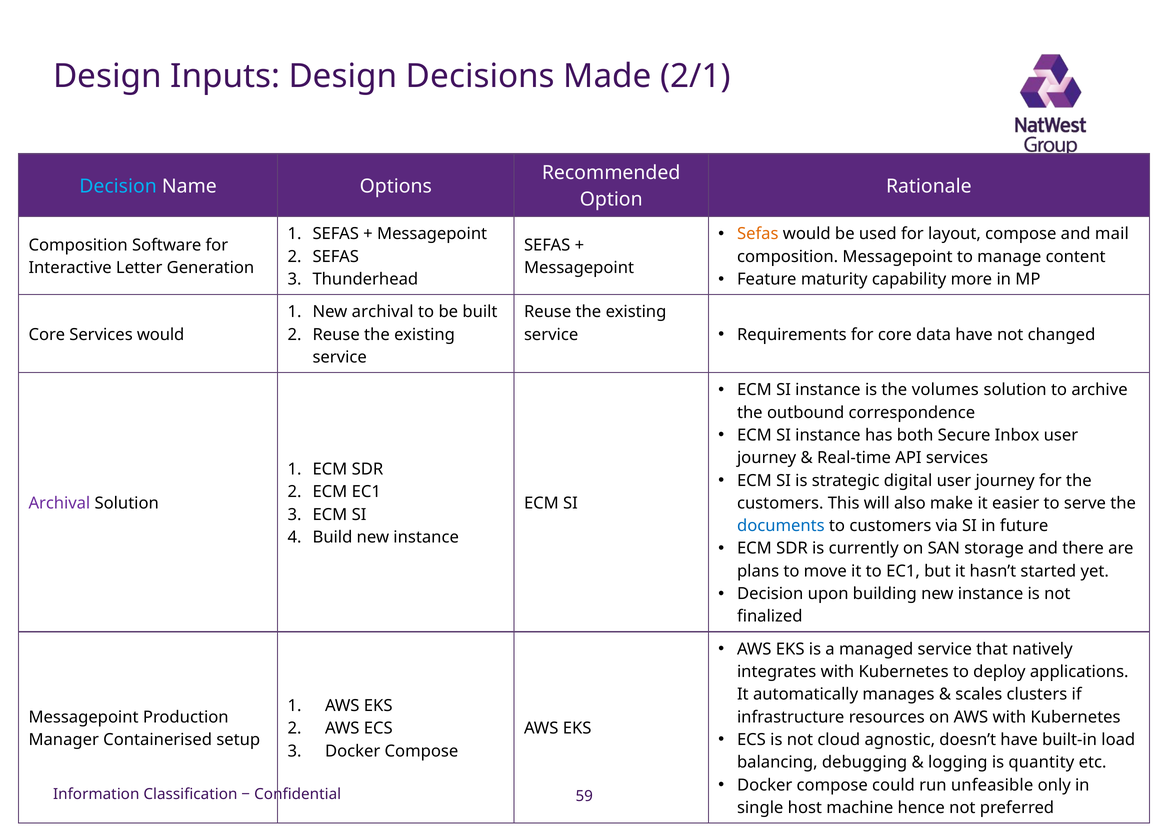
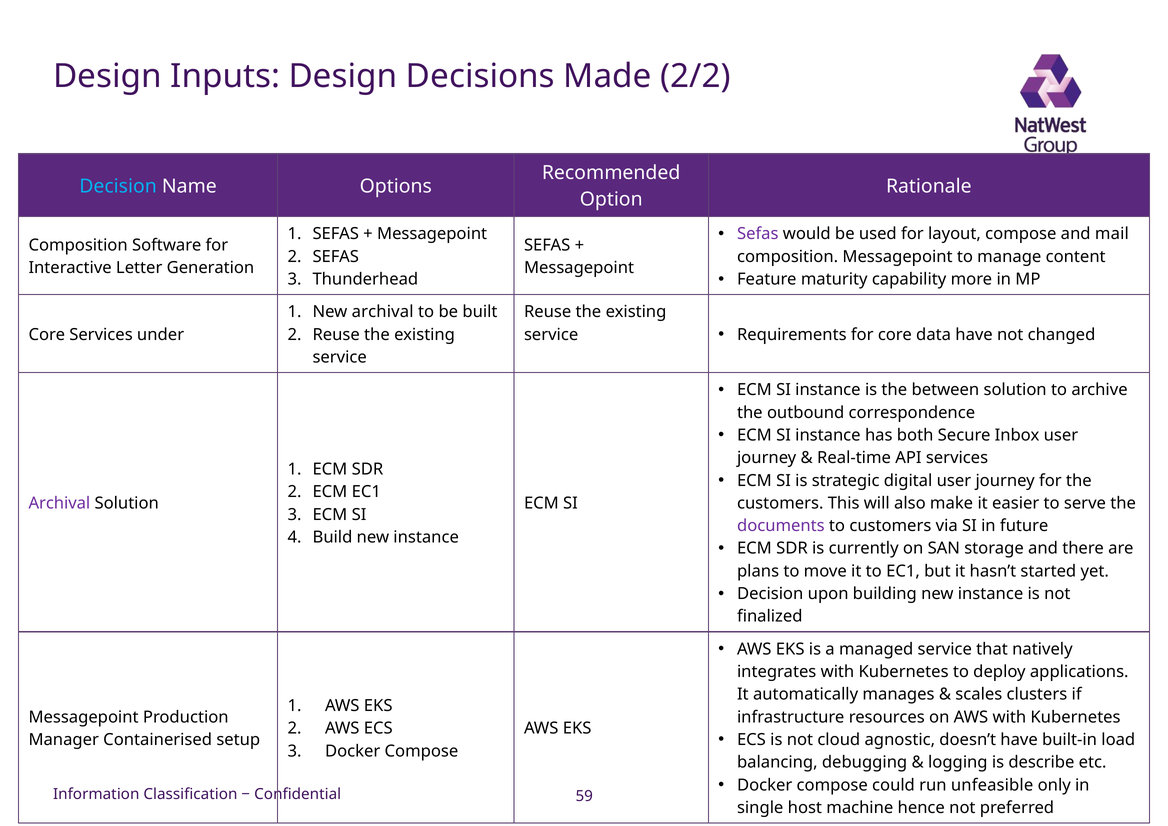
2/1: 2/1 -> 2/2
Sefas at (758, 234) colour: orange -> purple
Services would: would -> under
volumes: volumes -> between
documents colour: blue -> purple
quantity: quantity -> describe
